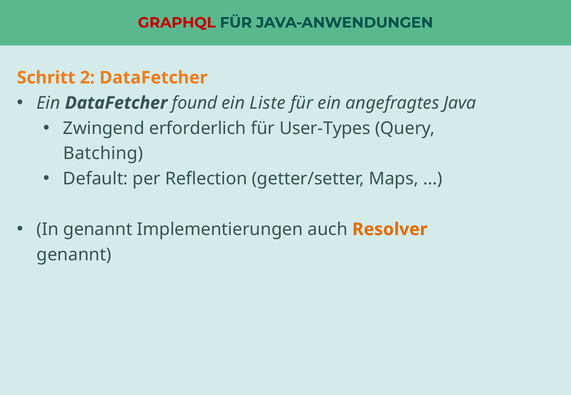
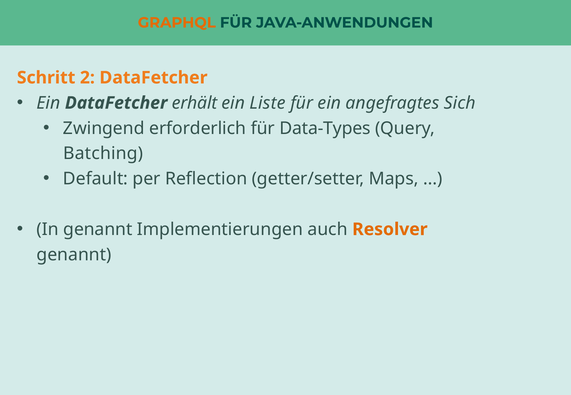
GRAPHQL colour: red -> orange
found: found -> erhält
Java: Java -> Sich
User-Types: User-Types -> Data-Types
